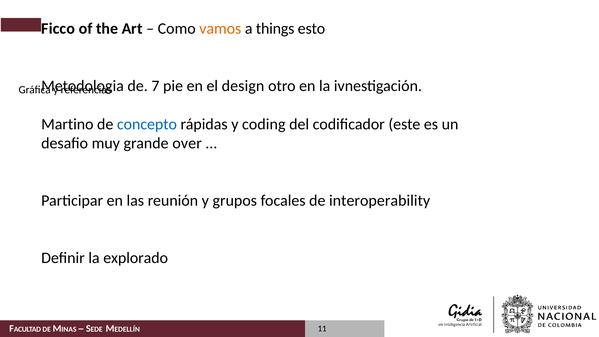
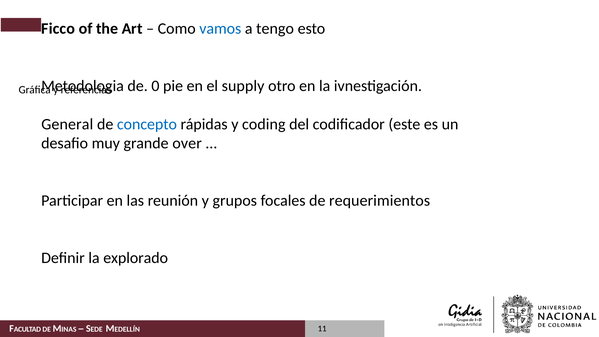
vamos colour: orange -> blue
things: things -> tengo
7: 7 -> 0
design: design -> supply
Martino: Martino -> General
interoperability: interoperability -> requerimientos
